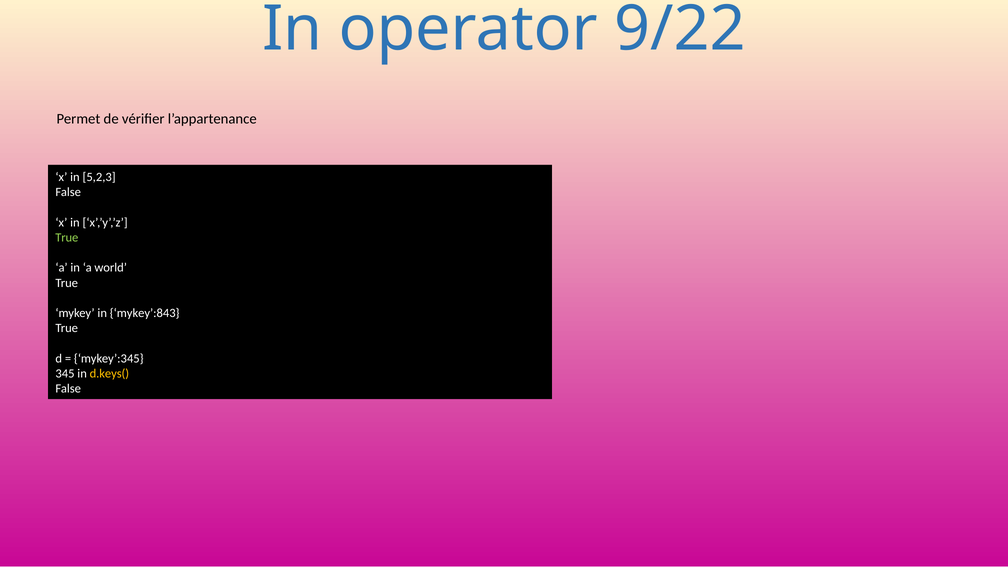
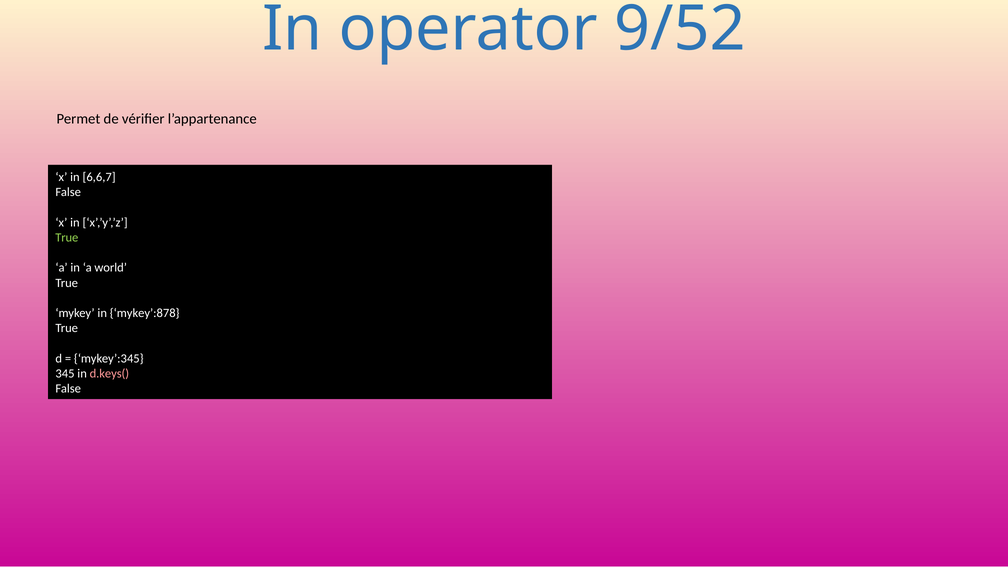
9/22: 9/22 -> 9/52
5,2,3: 5,2,3 -> 6,6,7
mykey’:843: mykey’:843 -> mykey’:878
d.keys( colour: yellow -> pink
